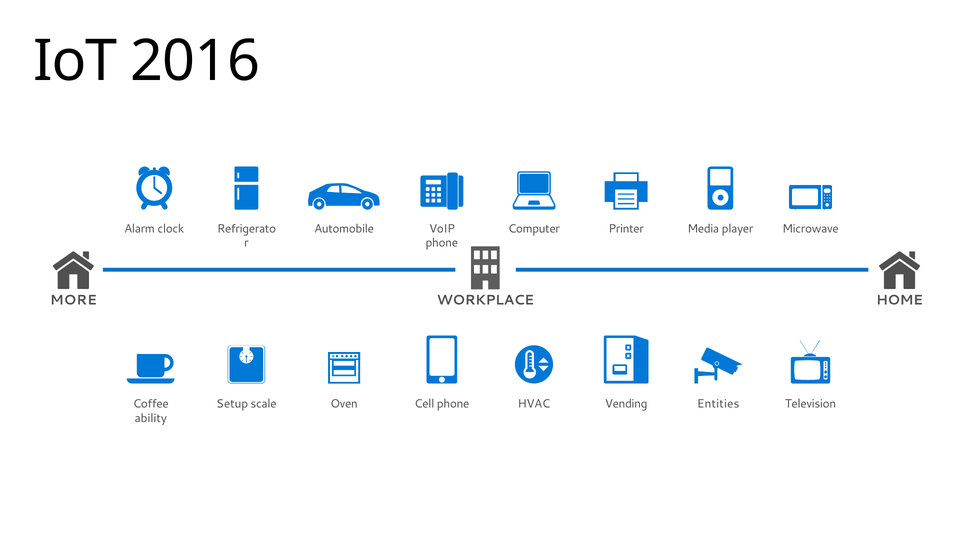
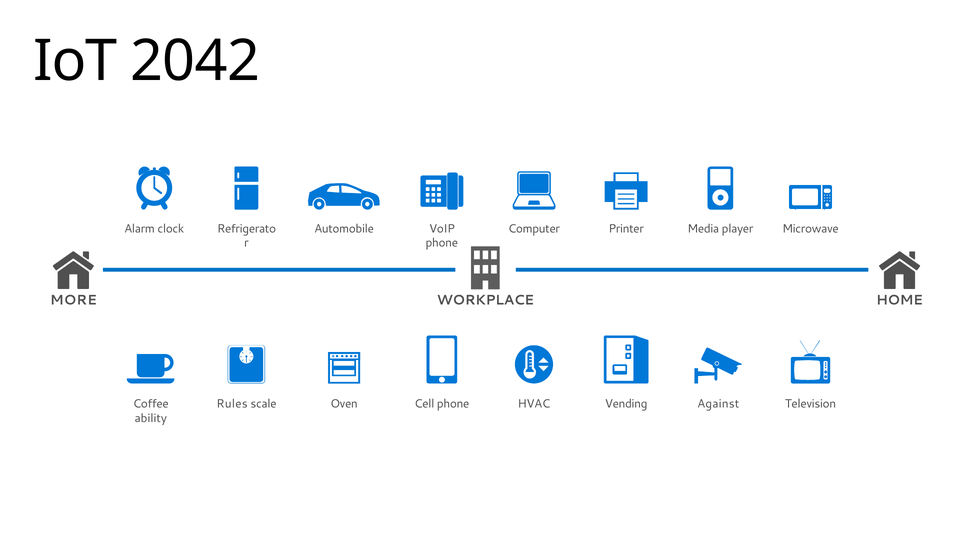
2016: 2016 -> 2042
Setup: Setup -> Rules
Entities: Entities -> Against
